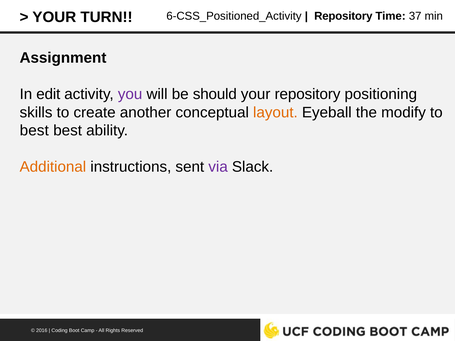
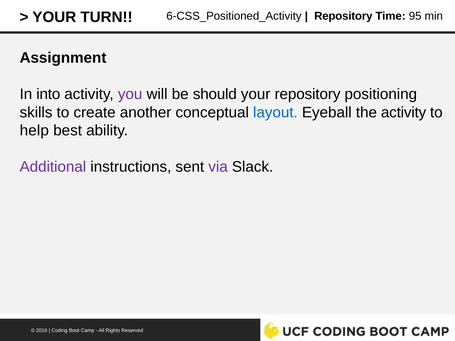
37: 37 -> 95
edit: edit -> into
layout colour: orange -> blue
the modify: modify -> activity
best at (34, 131): best -> help
Additional colour: orange -> purple
